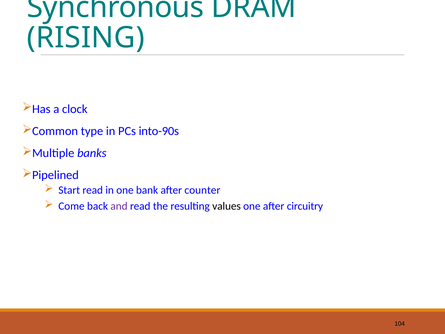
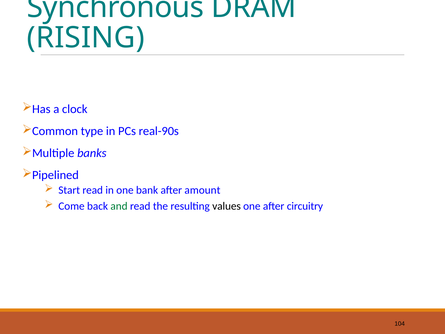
into-90s: into-90s -> real-90s
counter: counter -> amount
and colour: purple -> green
